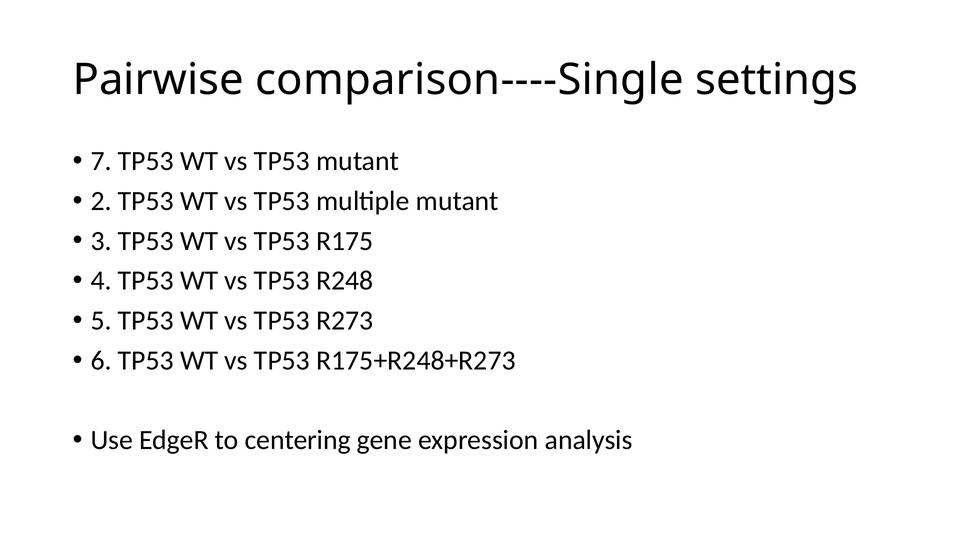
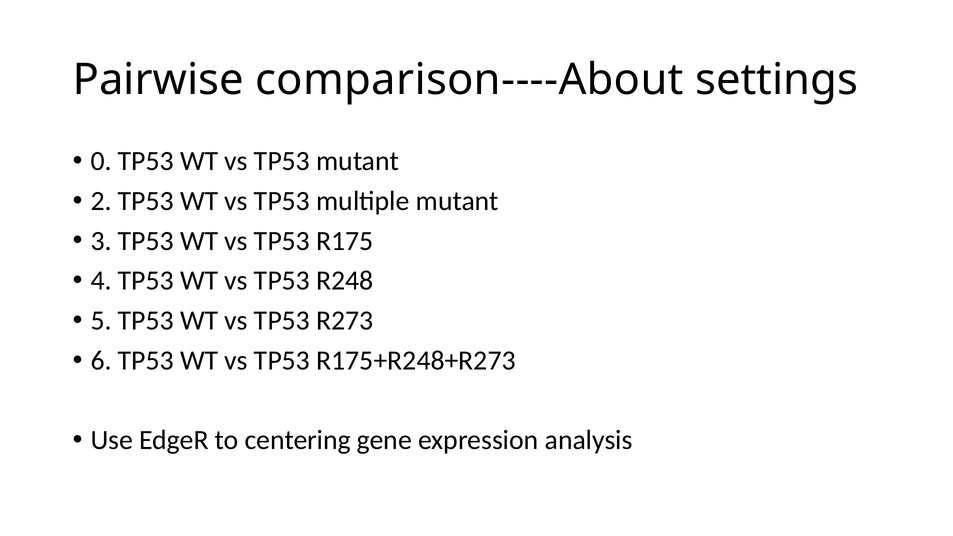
comparison----Single: comparison----Single -> comparison----About
7: 7 -> 0
